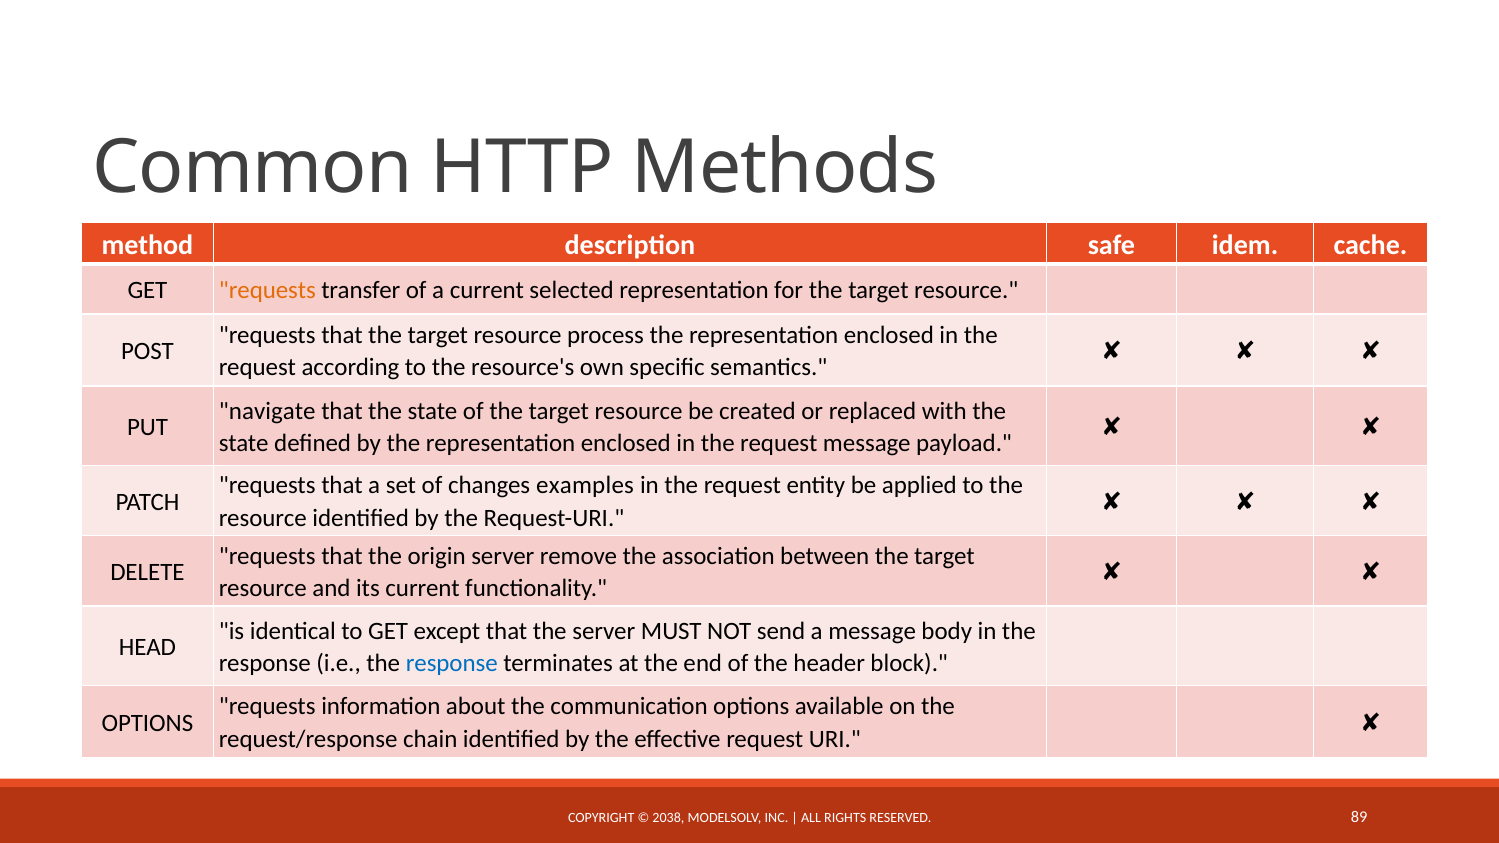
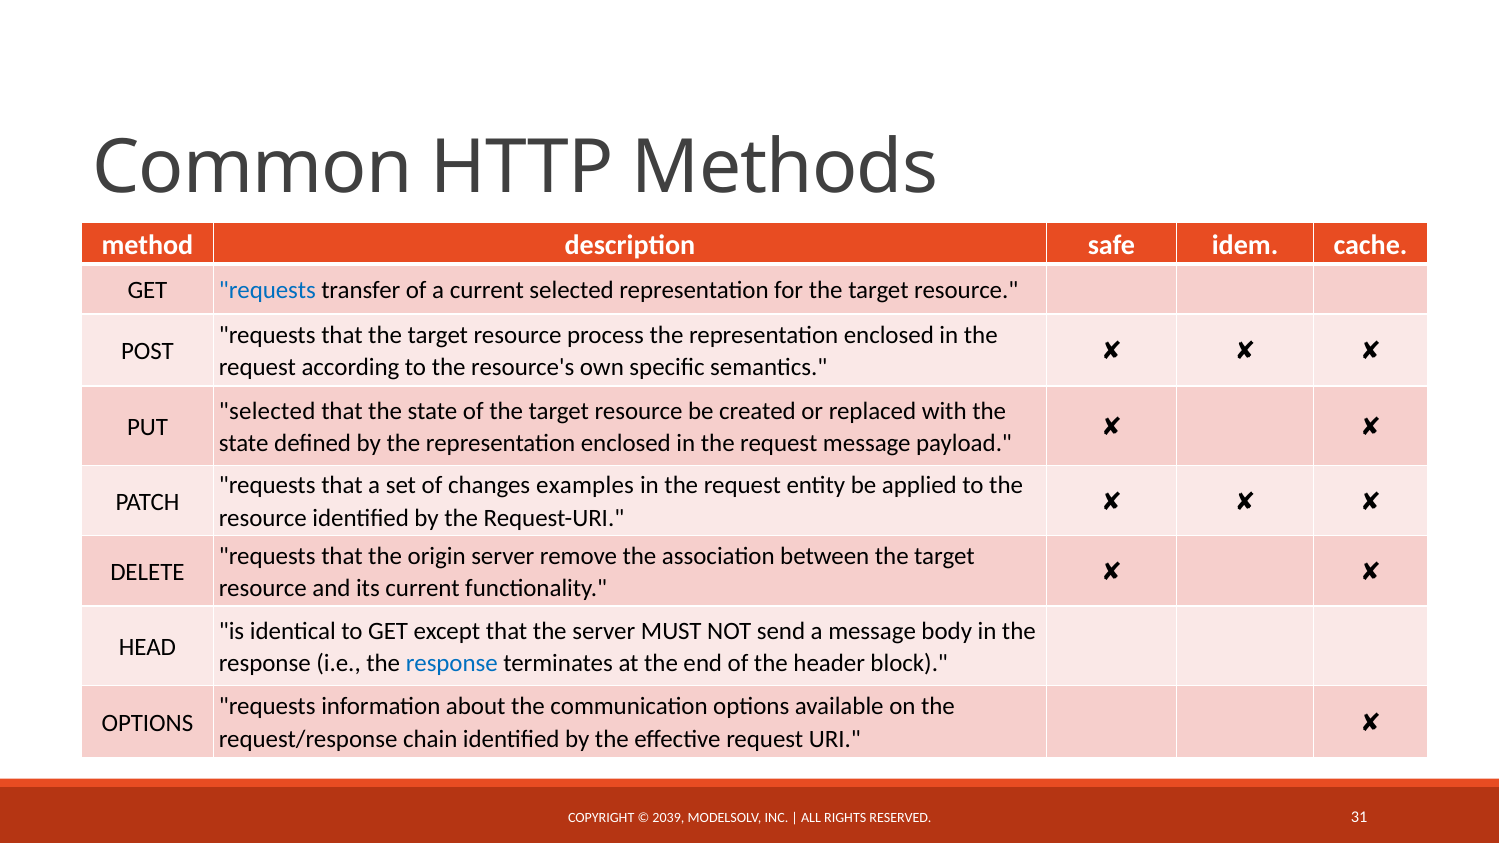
requests at (267, 291) colour: orange -> blue
navigate at (267, 411): navigate -> selected
2038: 2038 -> 2039
89: 89 -> 31
